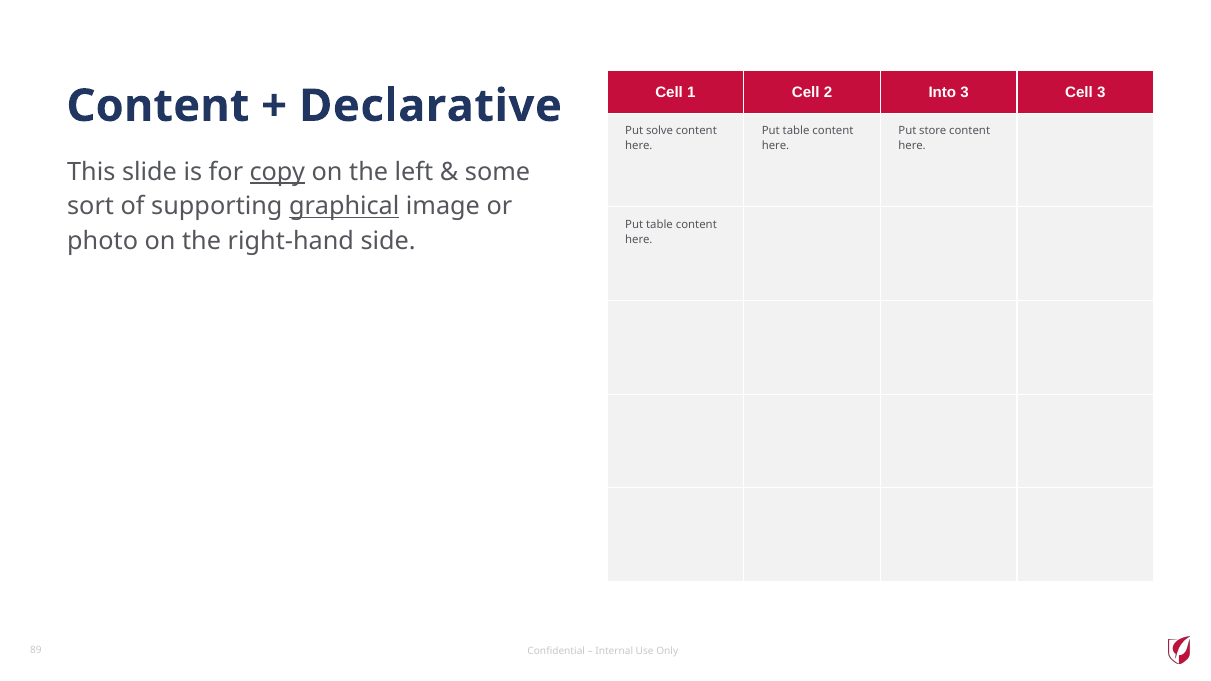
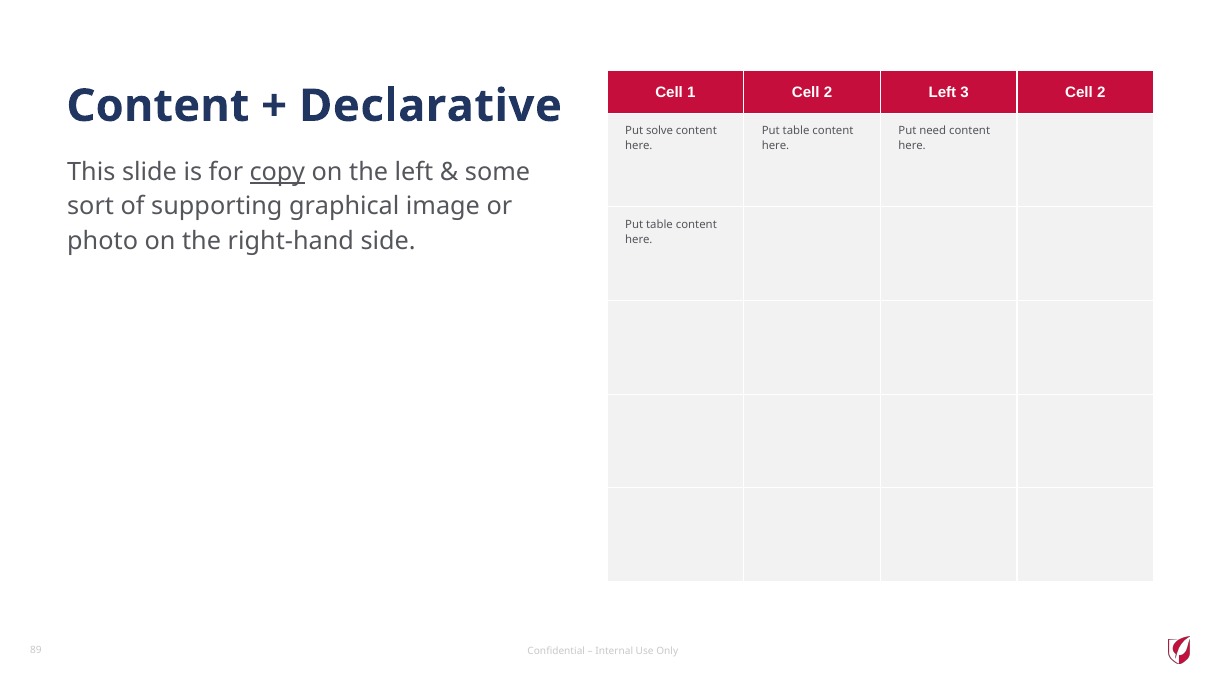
2 Into: Into -> Left
3 Cell 3: 3 -> 2
store: store -> need
graphical underline: present -> none
